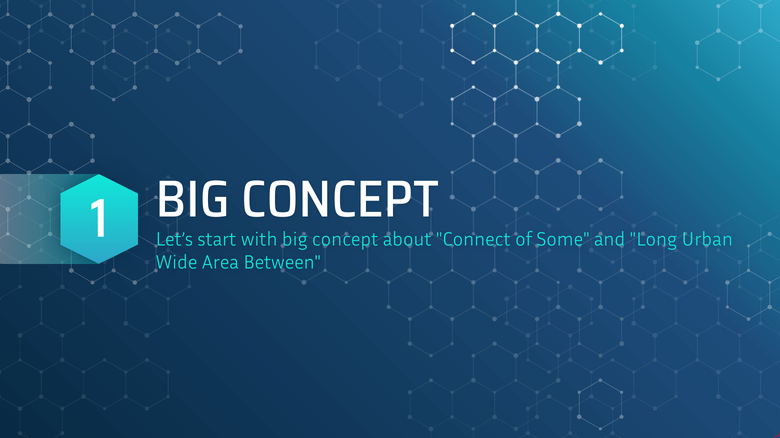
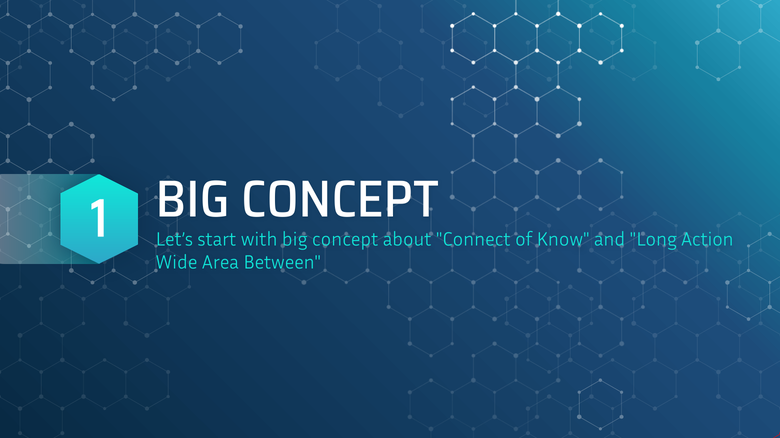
Some: Some -> Know
Urban: Urban -> Action
